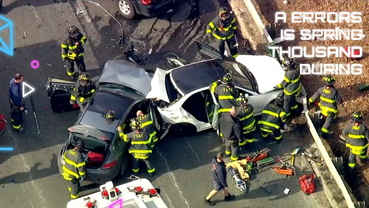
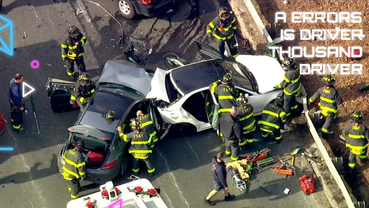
IS SPRING: SPRING -> DRIVER
DURING at (331, 69): DURING -> DRIVER
